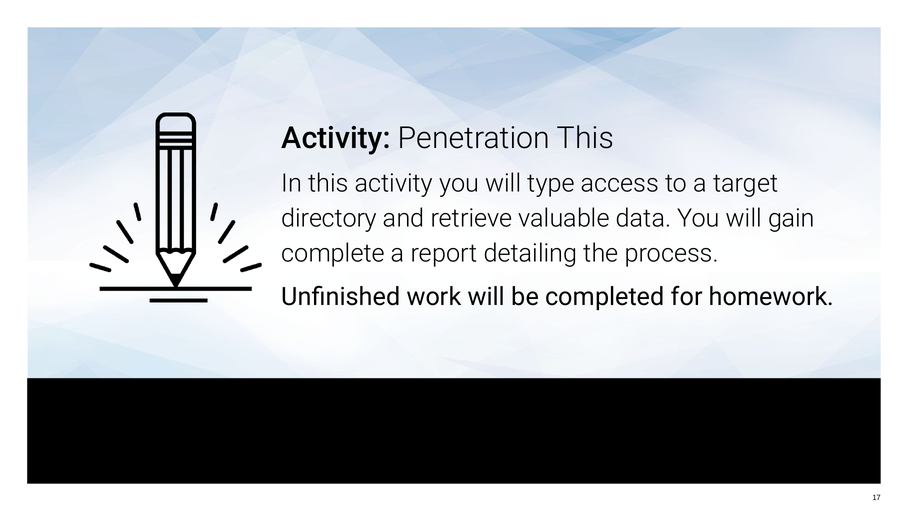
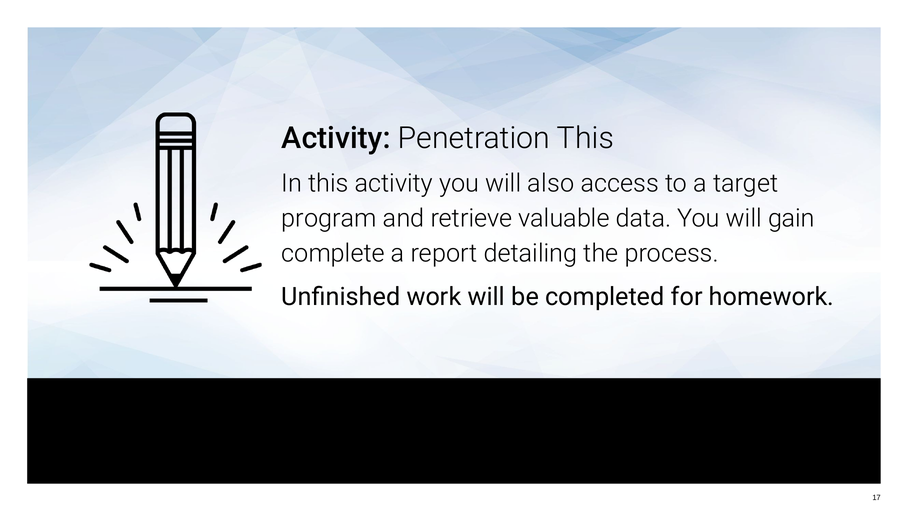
type: type -> also
directory: directory -> program
